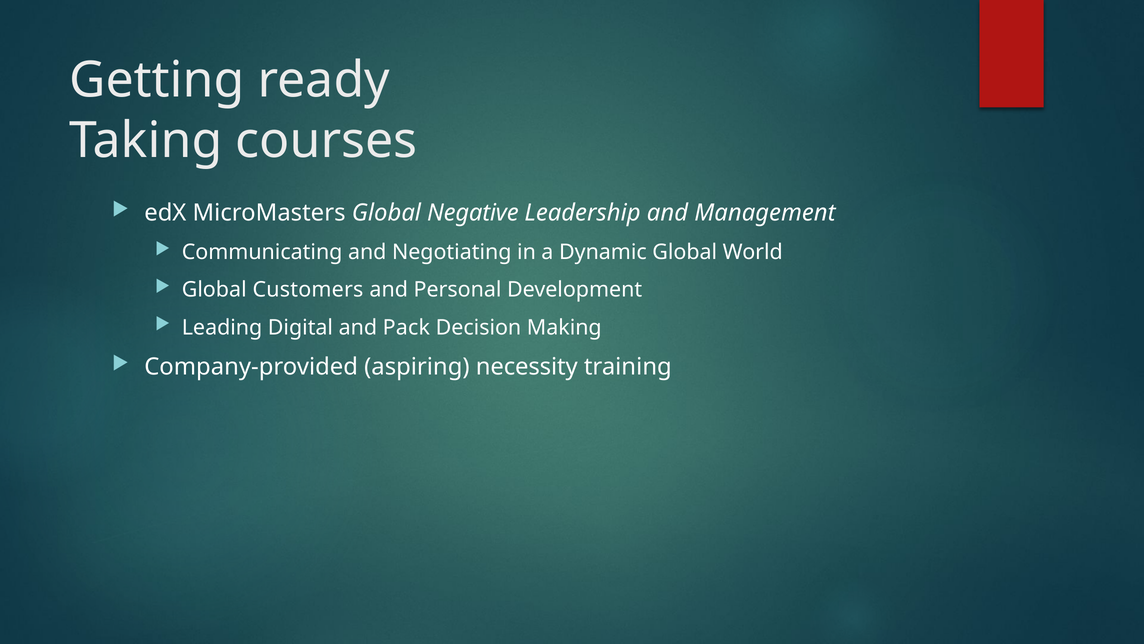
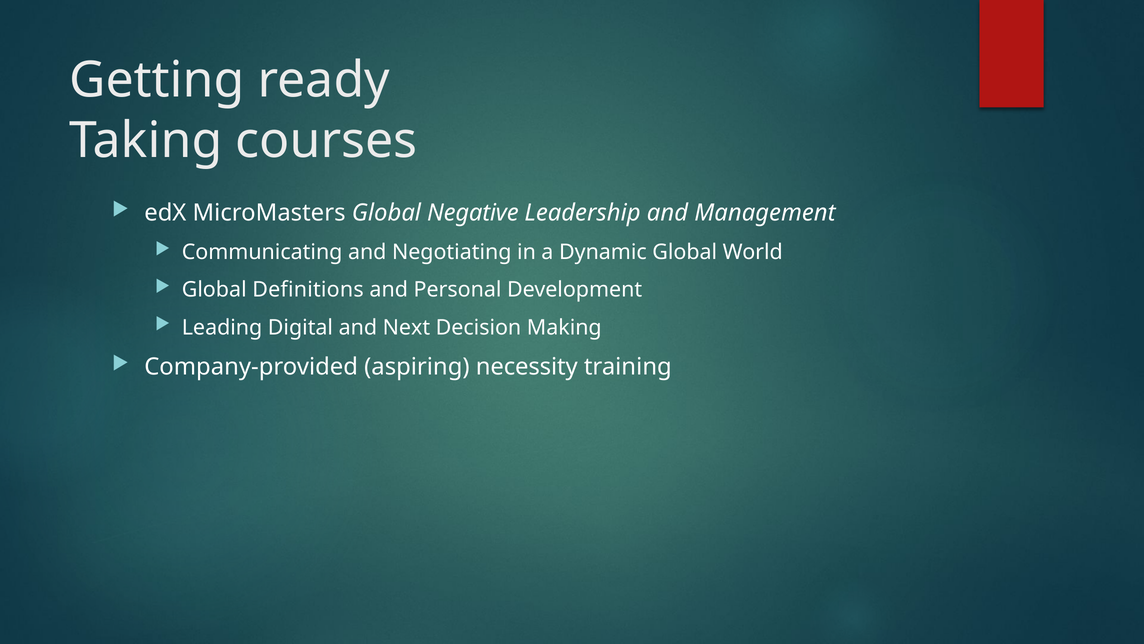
Customers: Customers -> Definitions
Pack: Pack -> Next
